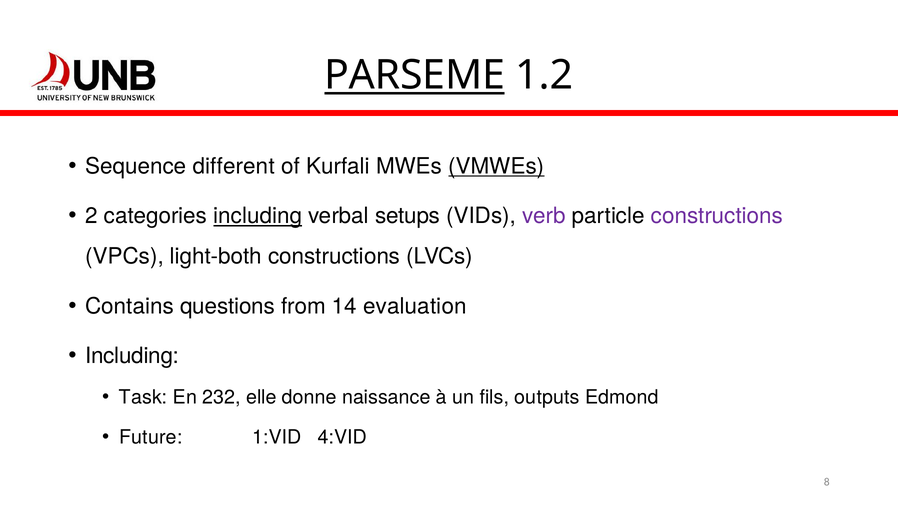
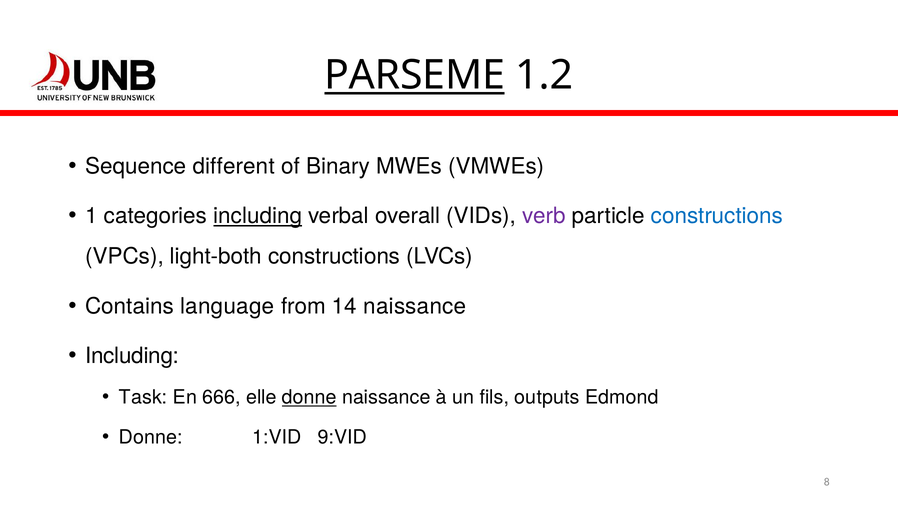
Kurfali: Kurfali -> Binary
VMWEs underline: present -> none
2: 2 -> 1
setups: setups -> overall
constructions at (717, 216) colour: purple -> blue
questions: questions -> language
14 evaluation: evaluation -> naissance
232: 232 -> 666
donne at (309, 398) underline: none -> present
Future at (151, 438): Future -> Donne
4:VID: 4:VID -> 9:VID
